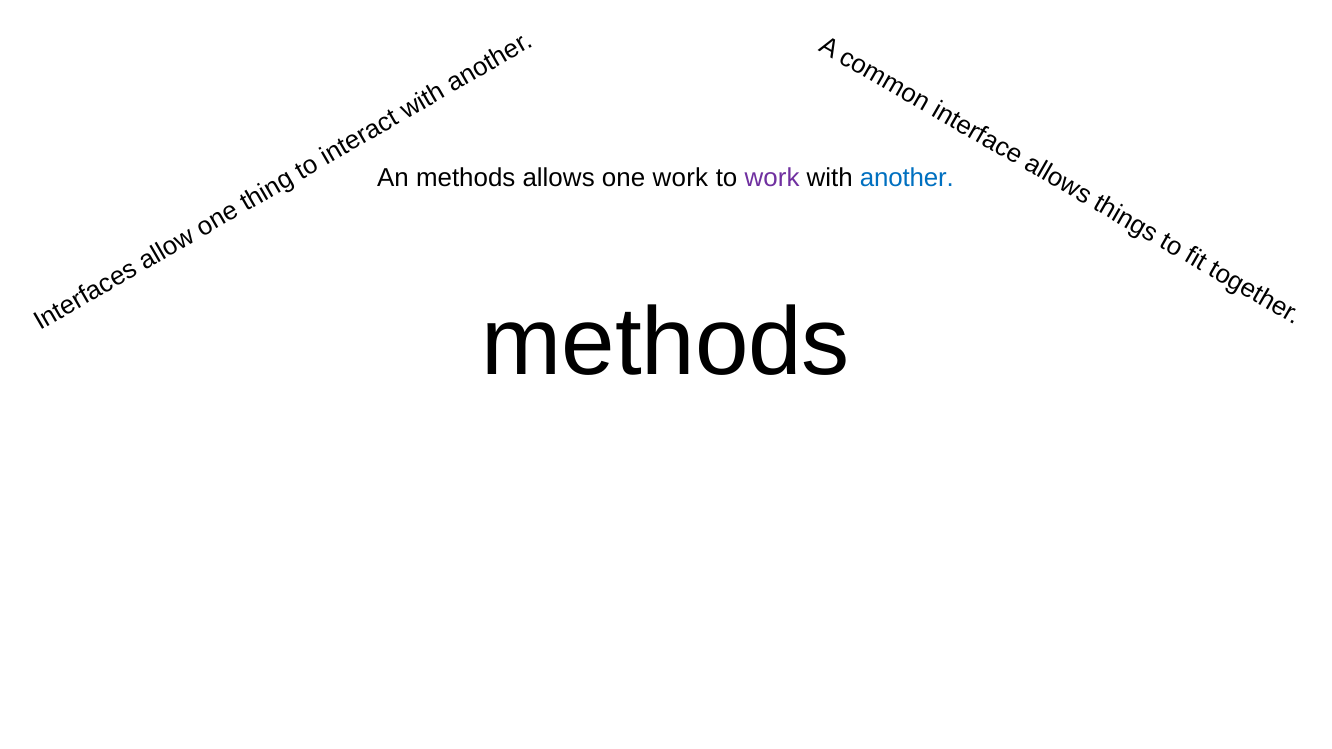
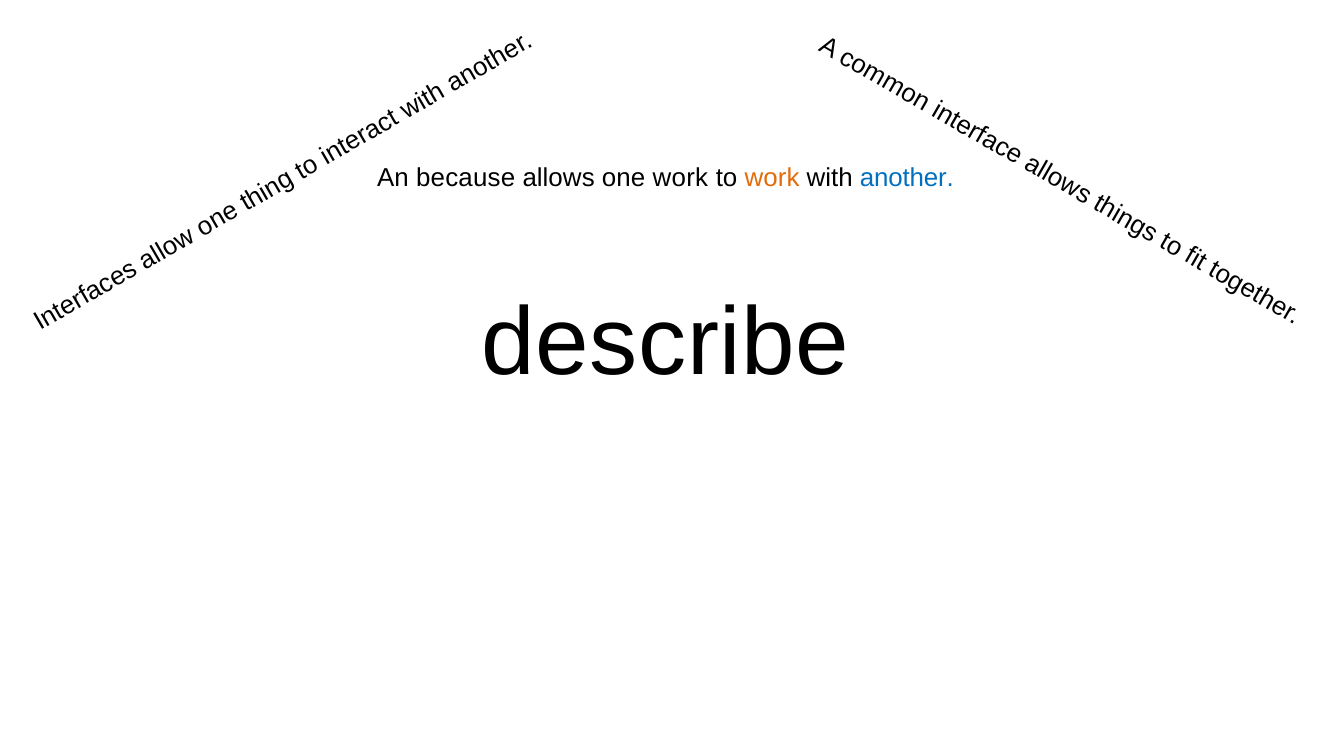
An methods: methods -> because
work at (772, 178) colour: purple -> orange
methods at (666, 343): methods -> describe
